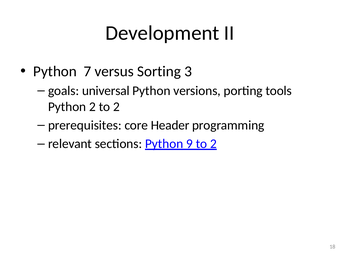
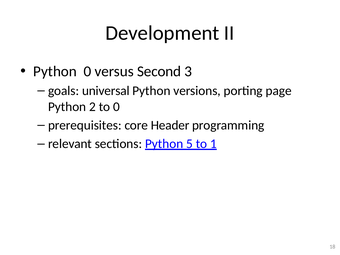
Python 7: 7 -> 0
Sorting: Sorting -> Second
tools: tools -> page
2 to 2: 2 -> 0
9: 9 -> 5
2 at (213, 144): 2 -> 1
